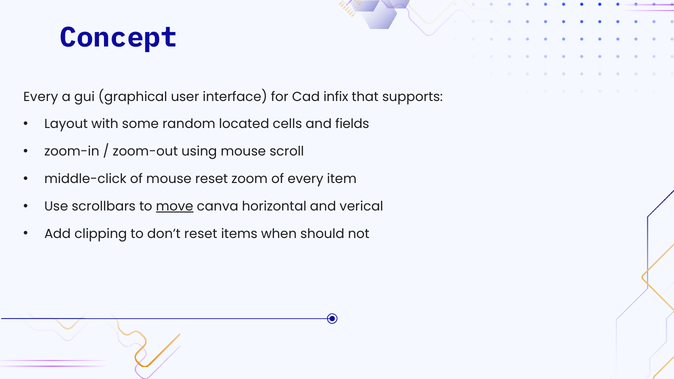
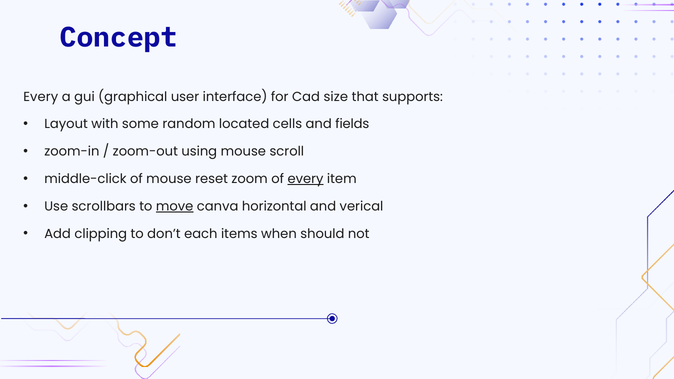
infix: infix -> size
every at (306, 179) underline: none -> present
don’t reset: reset -> each
